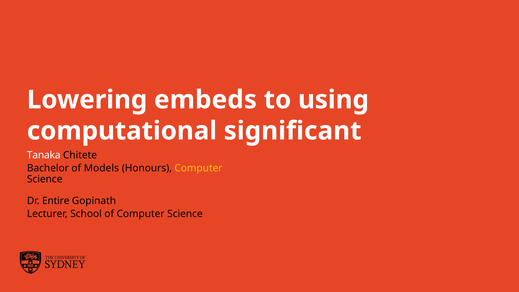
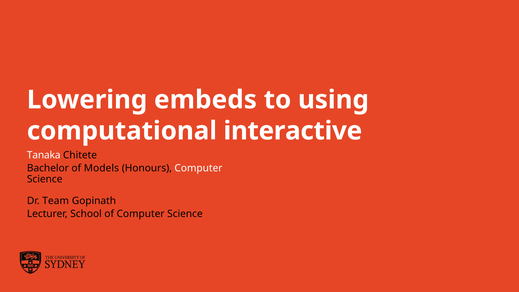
significant: significant -> interactive
Computer at (198, 168) colour: yellow -> white
Entire: Entire -> Team
